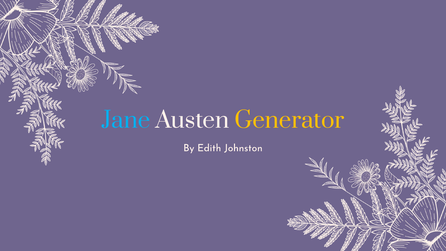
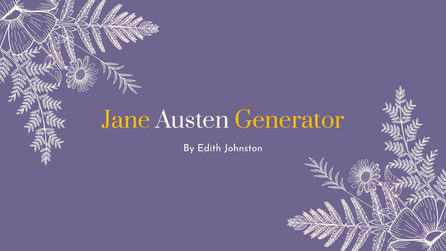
Jane colour: light blue -> yellow
